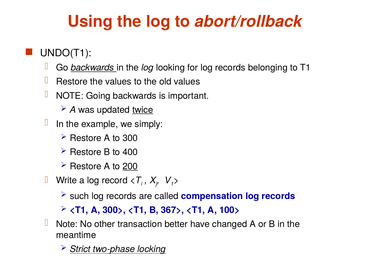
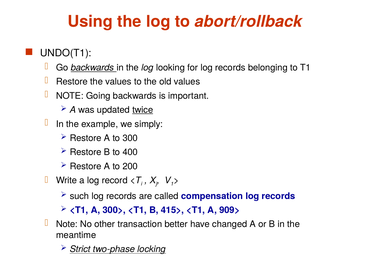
200 underline: present -> none
367>: 367> -> 415>
100>: 100> -> 909>
